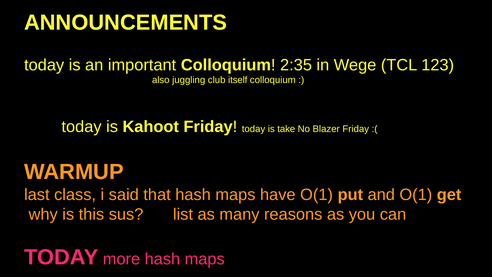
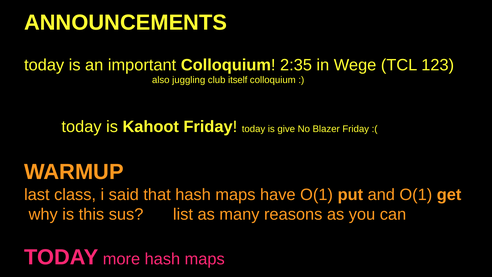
take: take -> give
